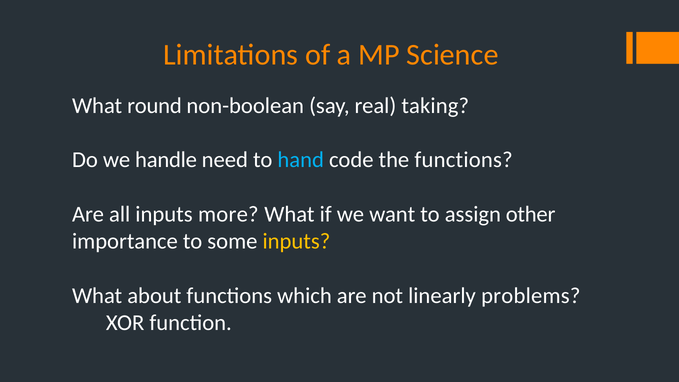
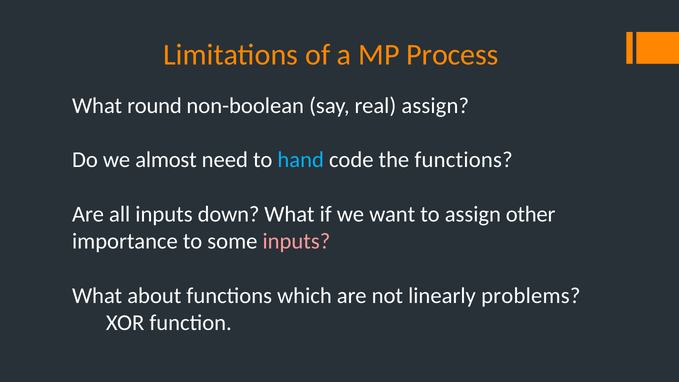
Science: Science -> Process
real taking: taking -> assign
handle: handle -> almost
more: more -> down
inputs at (296, 241) colour: yellow -> pink
